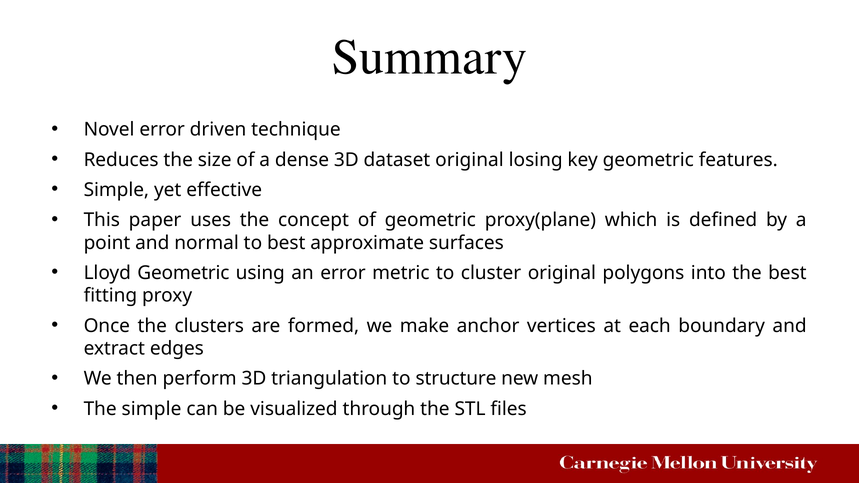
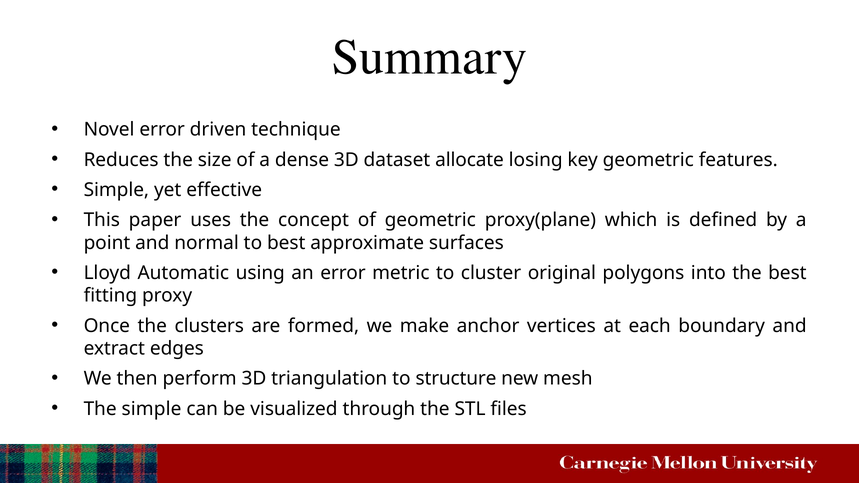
dataset original: original -> allocate
Lloyd Geometric: Geometric -> Automatic
